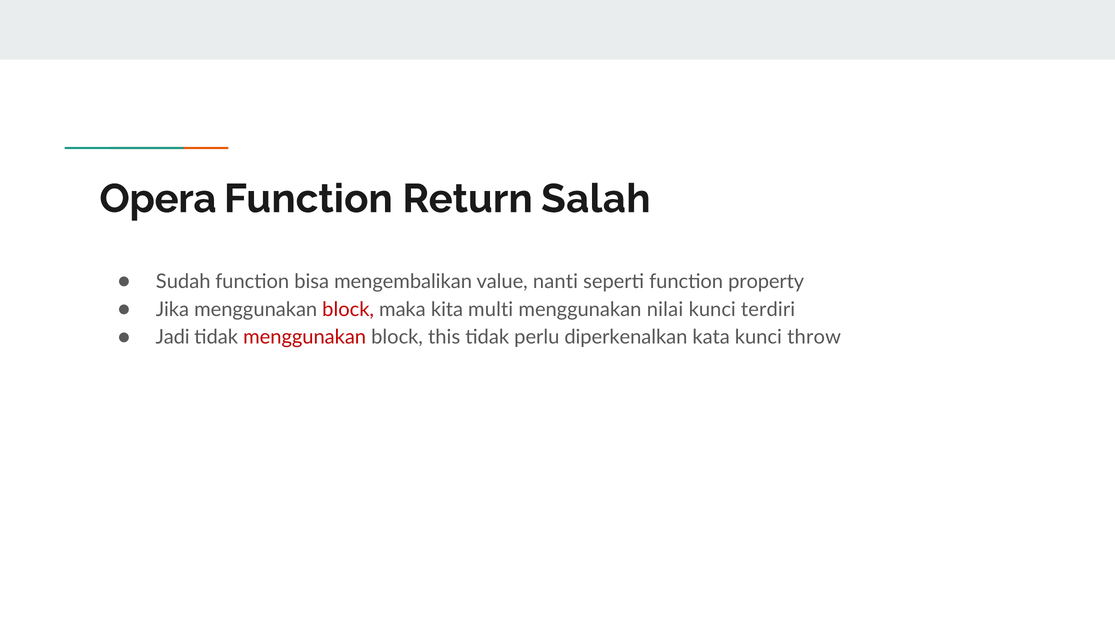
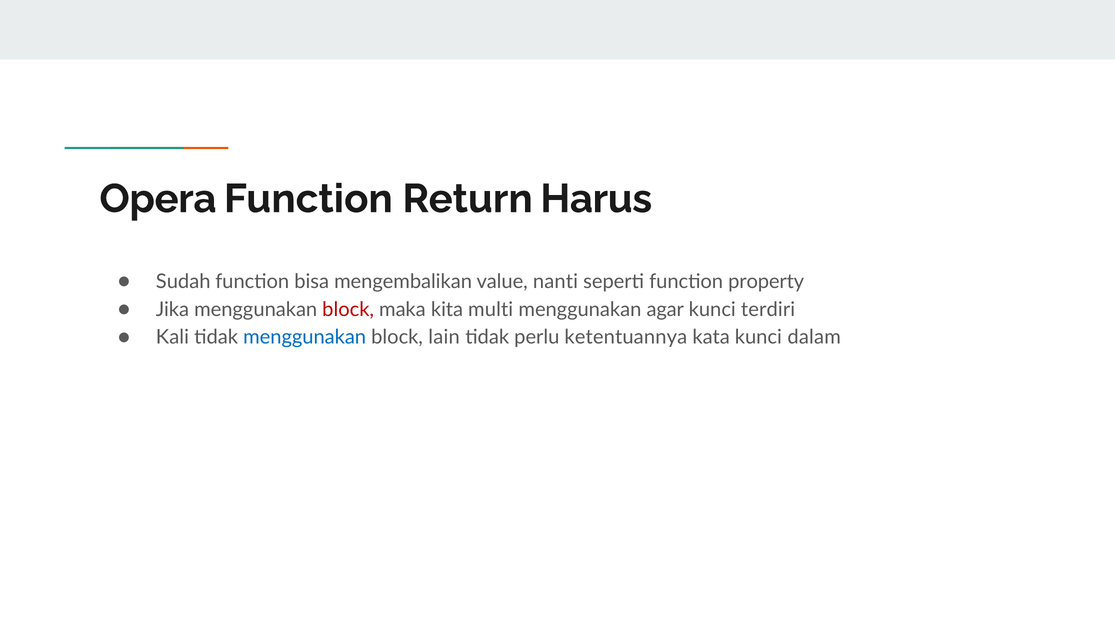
Salah: Salah -> Harus
nilai: nilai -> agar
Jadi: Jadi -> Kali
menggunakan at (305, 337) colour: red -> blue
this: this -> lain
diperkenalkan: diperkenalkan -> ketentuannya
throw: throw -> dalam
